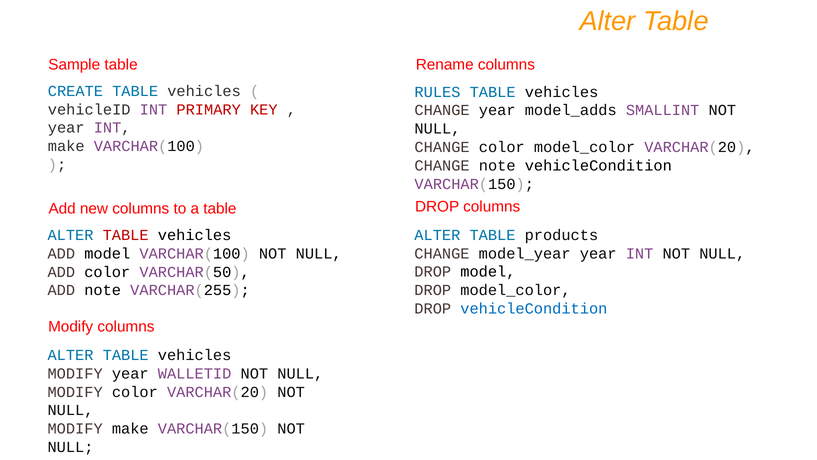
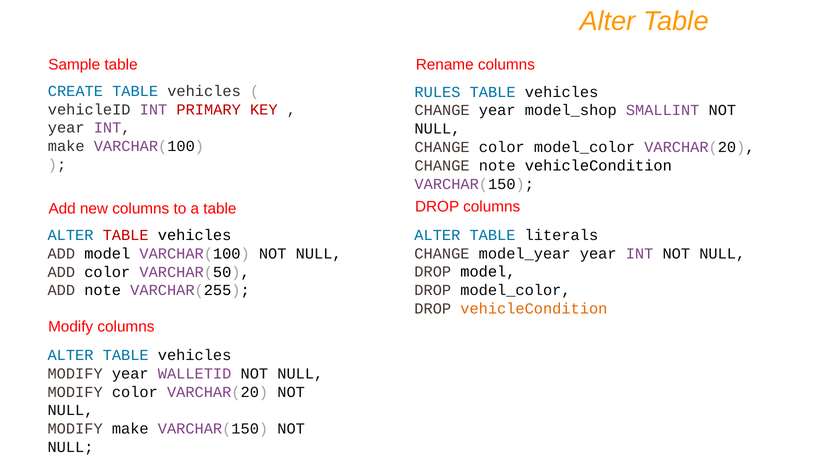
model_adds: model_adds -> model_shop
products: products -> literals
vehicleCondition at (534, 308) colour: blue -> orange
